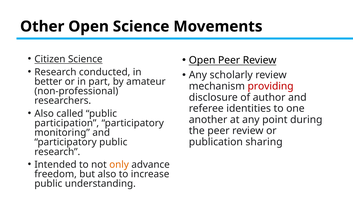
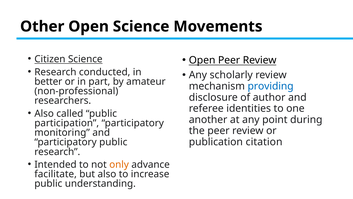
providing colour: red -> blue
sharing: sharing -> citation
freedom: freedom -> facilitate
